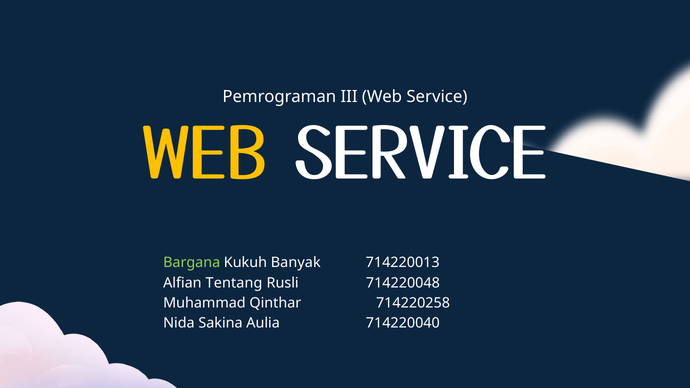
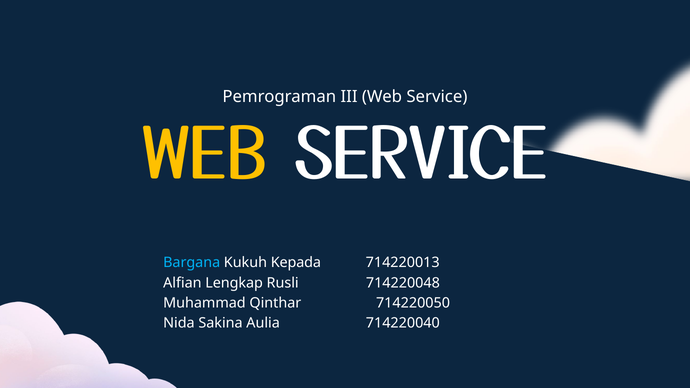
Bargana colour: light green -> light blue
Banyak: Banyak -> Kepada
Tentang: Tentang -> Lengkap
714220258: 714220258 -> 714220050
